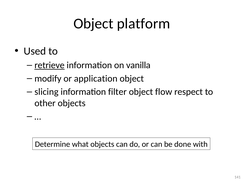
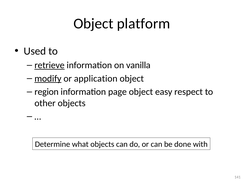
modify underline: none -> present
slicing: slicing -> region
filter: filter -> page
flow: flow -> easy
